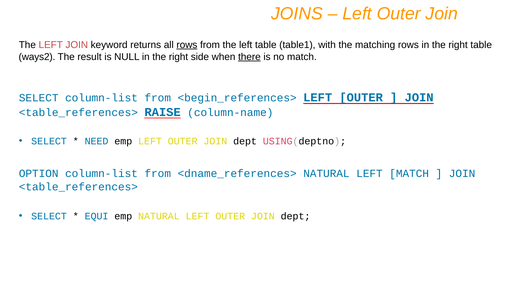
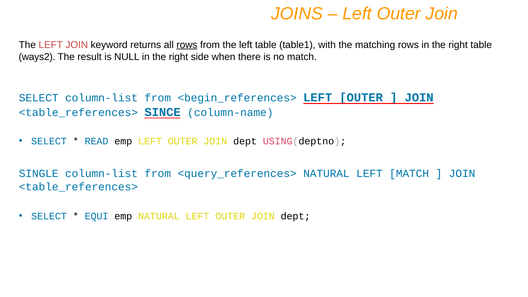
there underline: present -> none
RAISE: RAISE -> SINCE
NEED: NEED -> READ
OPTION: OPTION -> SINGLE
<dname_references>: <dname_references> -> <query_references>
